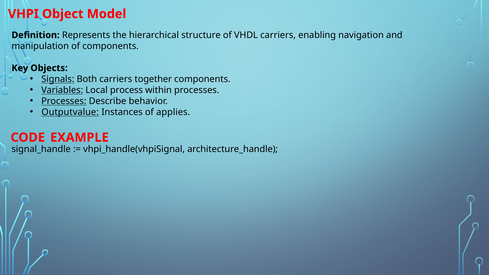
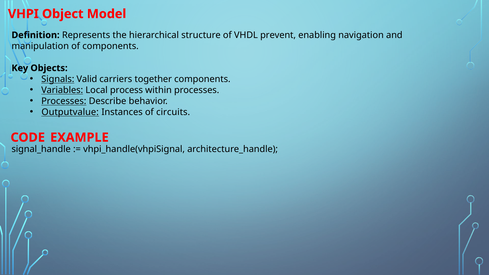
VHDL carriers: carriers -> prevent
Both: Both -> Valid
applies: applies -> circuits
